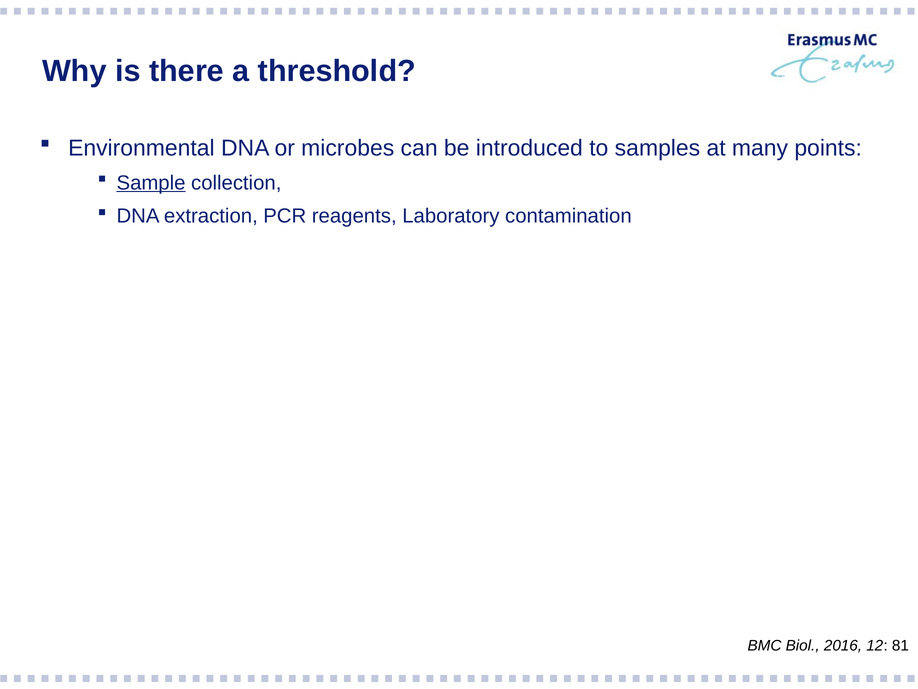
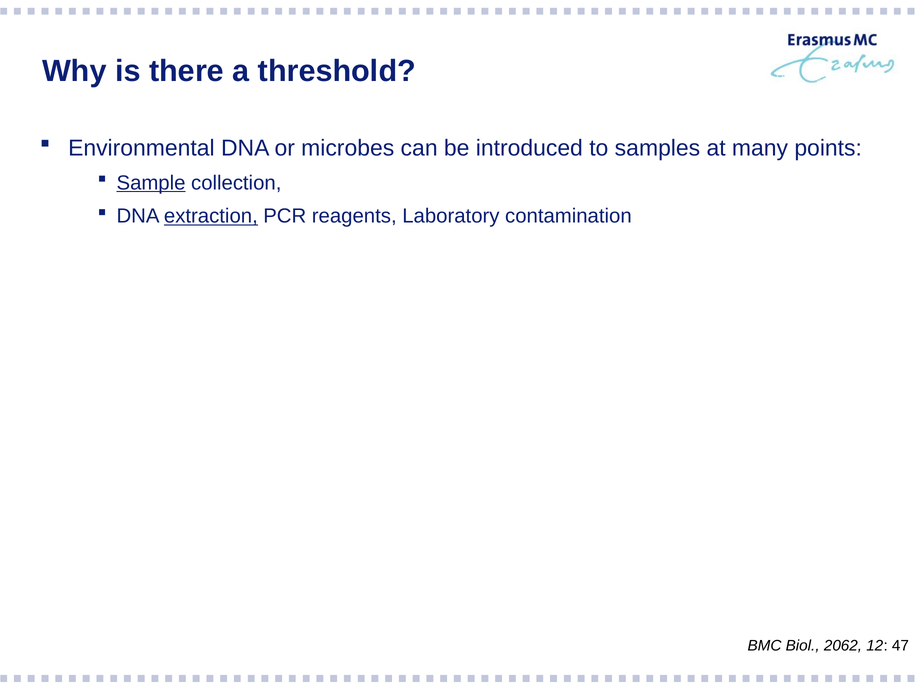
extraction underline: none -> present
2016: 2016 -> 2062
81: 81 -> 47
